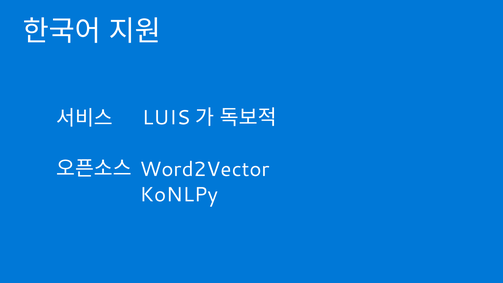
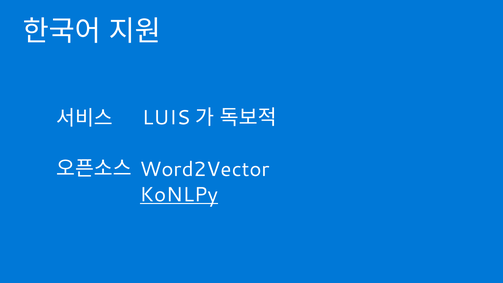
KoNLPy underline: none -> present
